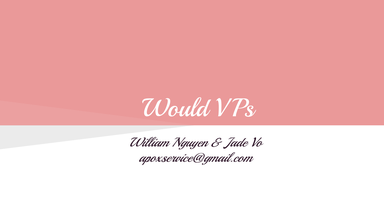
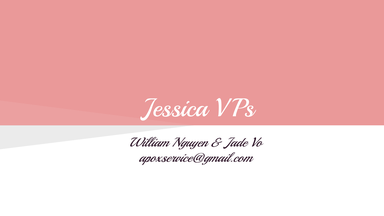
Would: Would -> Jessica
